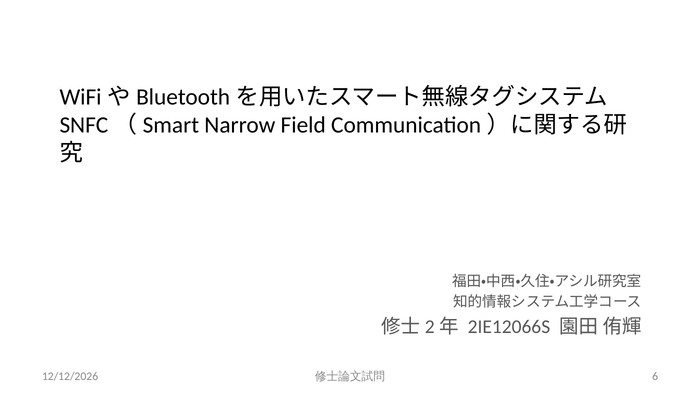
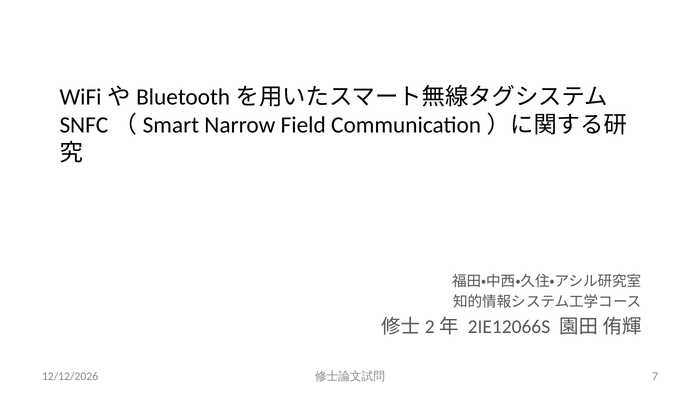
6: 6 -> 7
